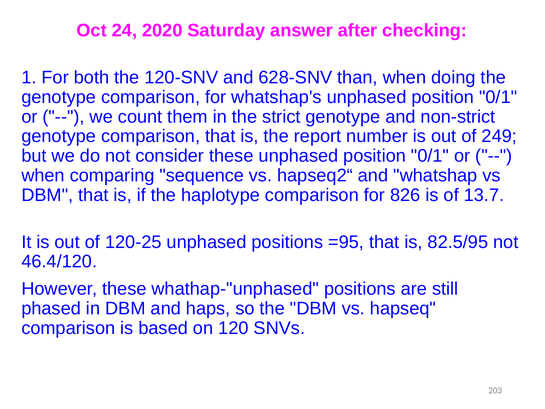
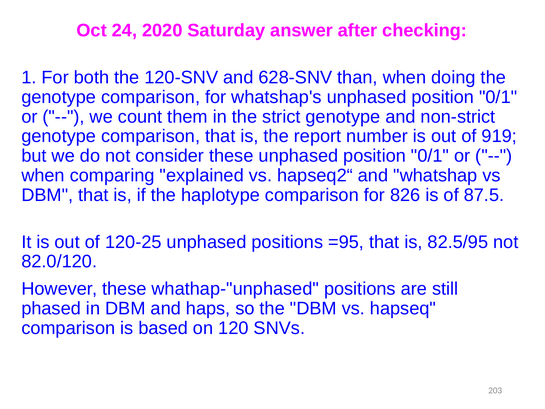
249: 249 -> 919
sequence: sequence -> explained
13.7: 13.7 -> 87.5
46.4/120: 46.4/120 -> 82.0/120
